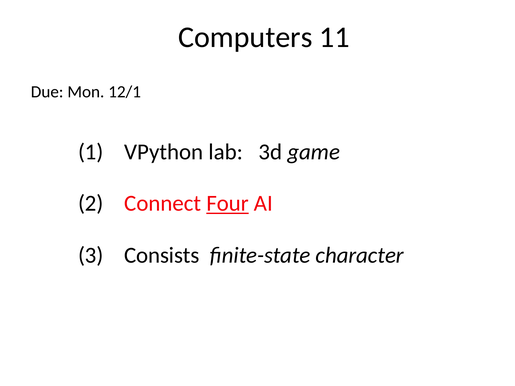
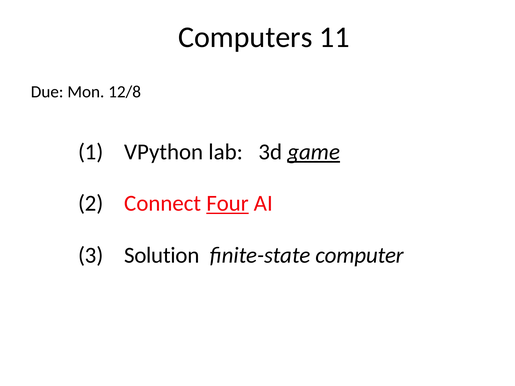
12/1: 12/1 -> 12/8
game underline: none -> present
Consists: Consists -> Solution
character: character -> computer
